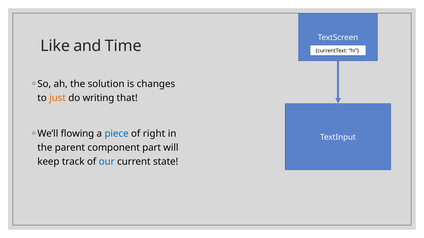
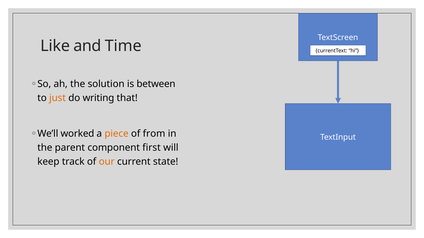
changes: changes -> between
flowing: flowing -> worked
piece colour: blue -> orange
right: right -> from
part: part -> first
our colour: blue -> orange
